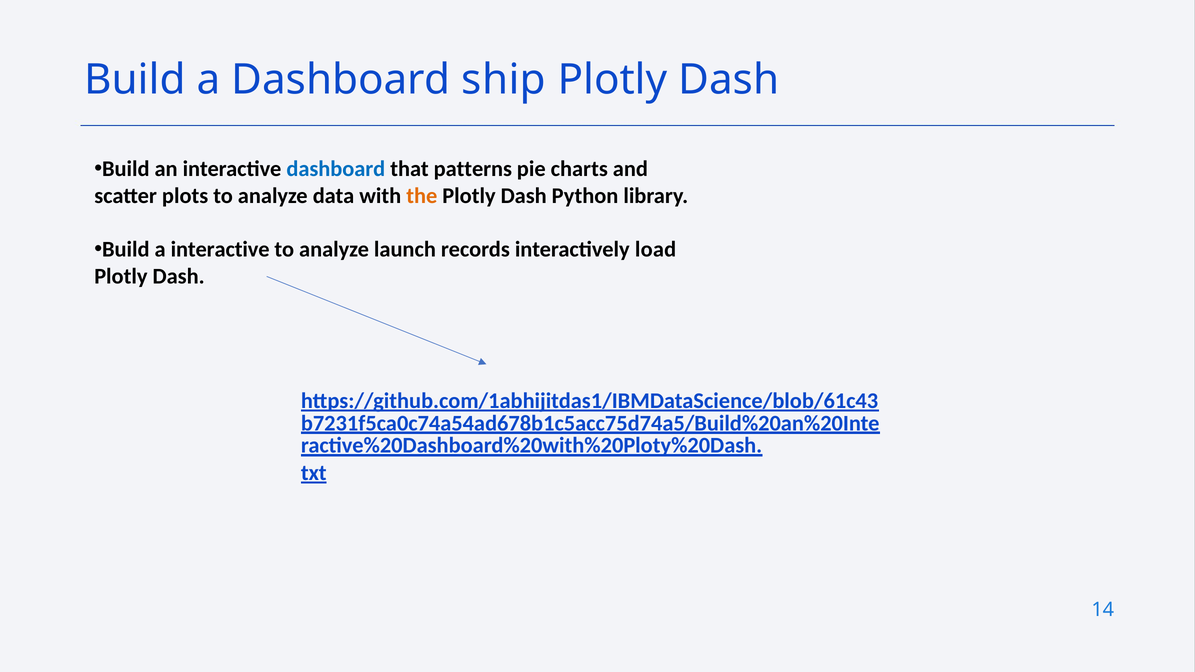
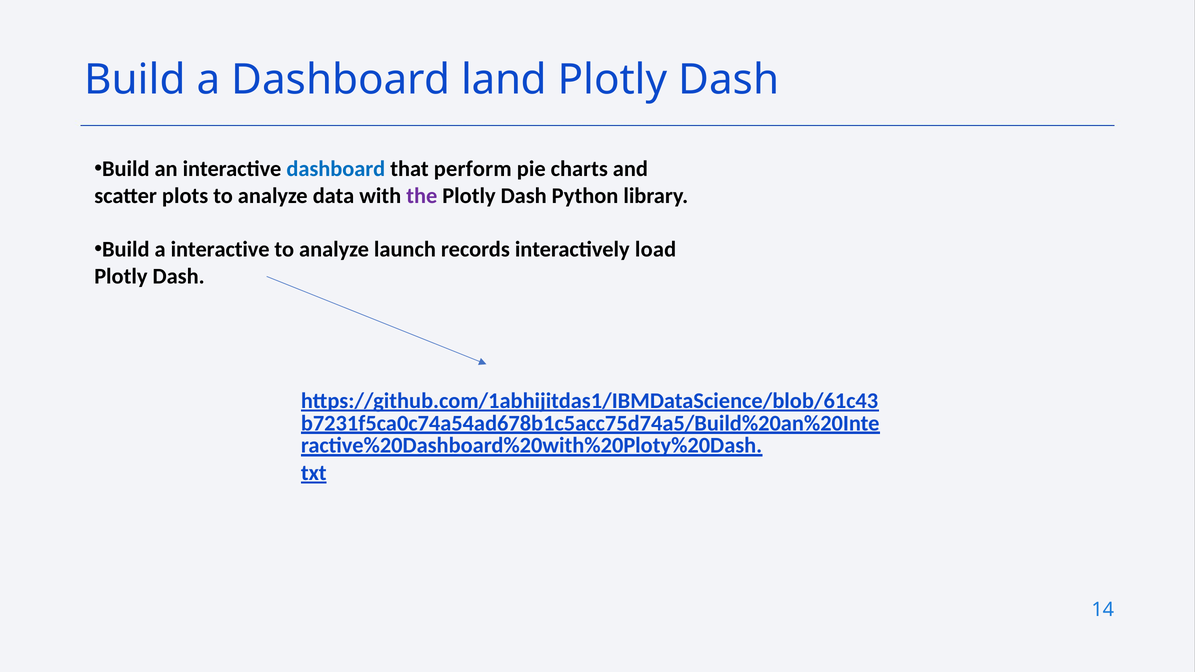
ship: ship -> land
patterns: patterns -> perform
the colour: orange -> purple
